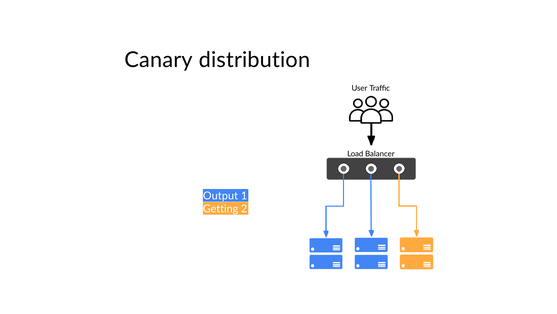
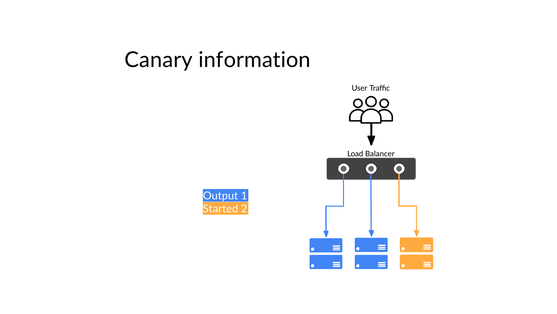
distribution: distribution -> information
Getting: Getting -> Started
